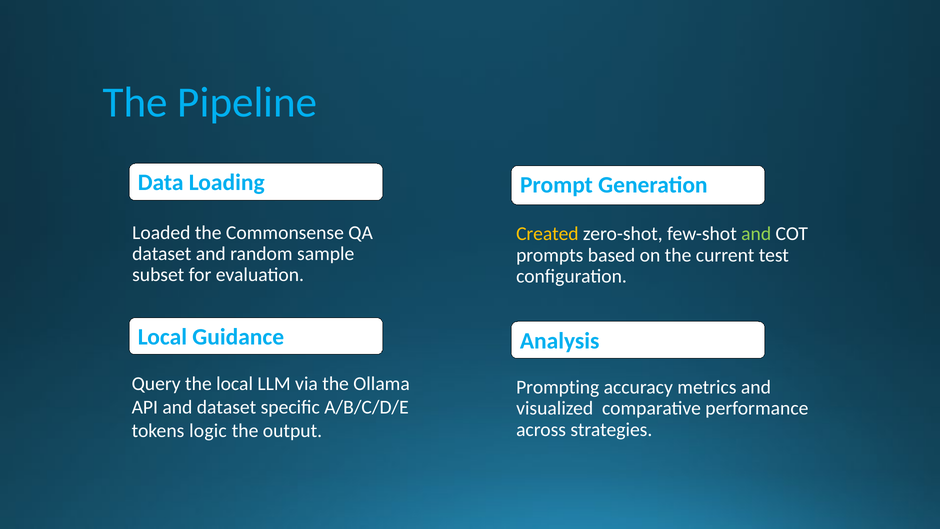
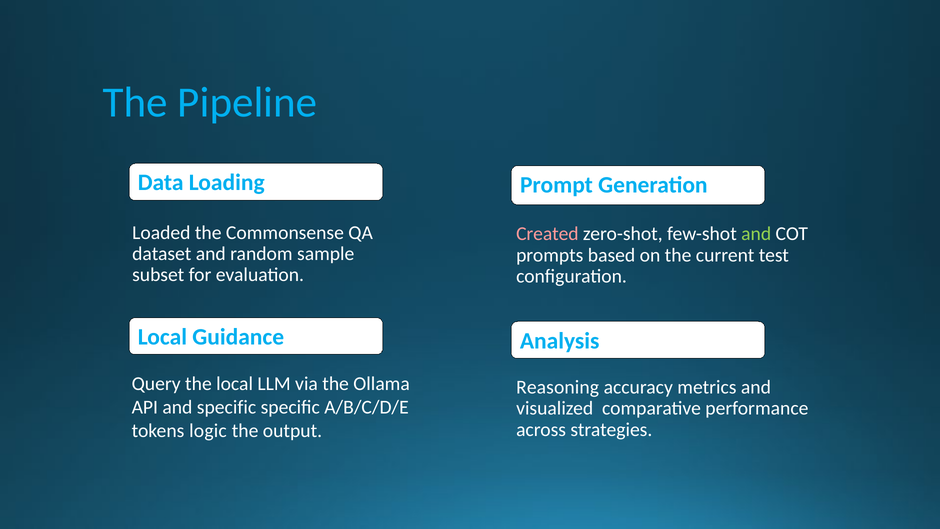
Created colour: yellow -> pink
Prompting: Prompting -> Reasoning
and dataset: dataset -> specific
